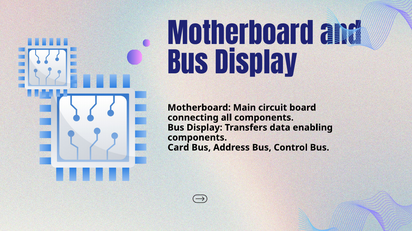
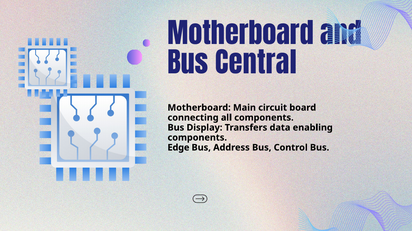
Display at (256, 65): Display -> Central
Card: Card -> Edge
